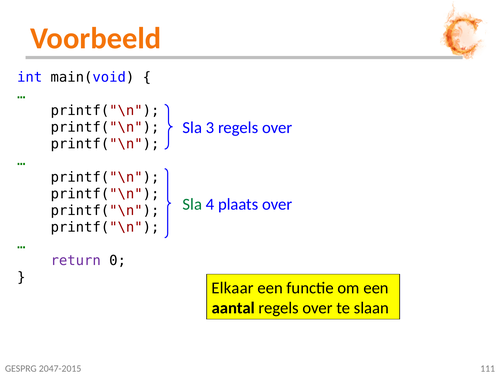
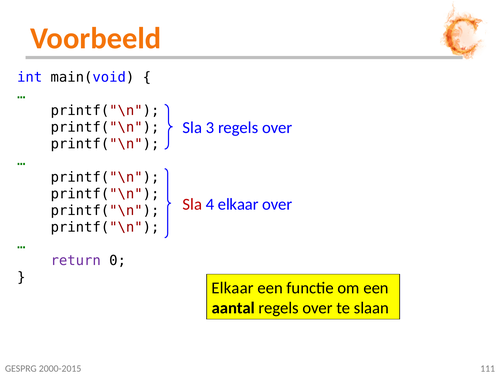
Sla at (192, 204) colour: green -> red
4 plaats: plaats -> elkaar
2047-2015: 2047-2015 -> 2000-2015
